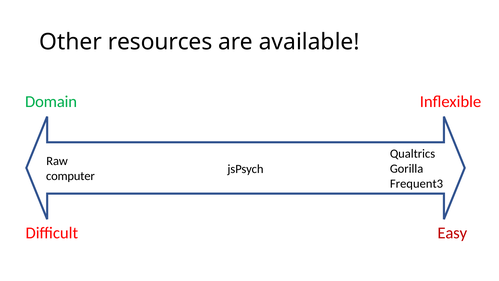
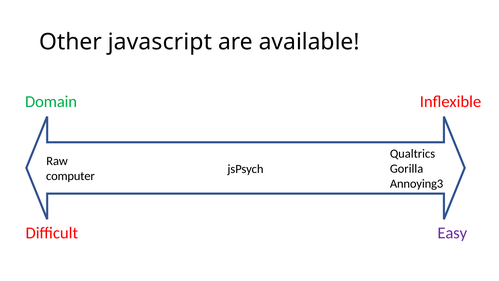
resources: resources -> javascript
Frequent3: Frequent3 -> Annoying3
Easy colour: red -> purple
